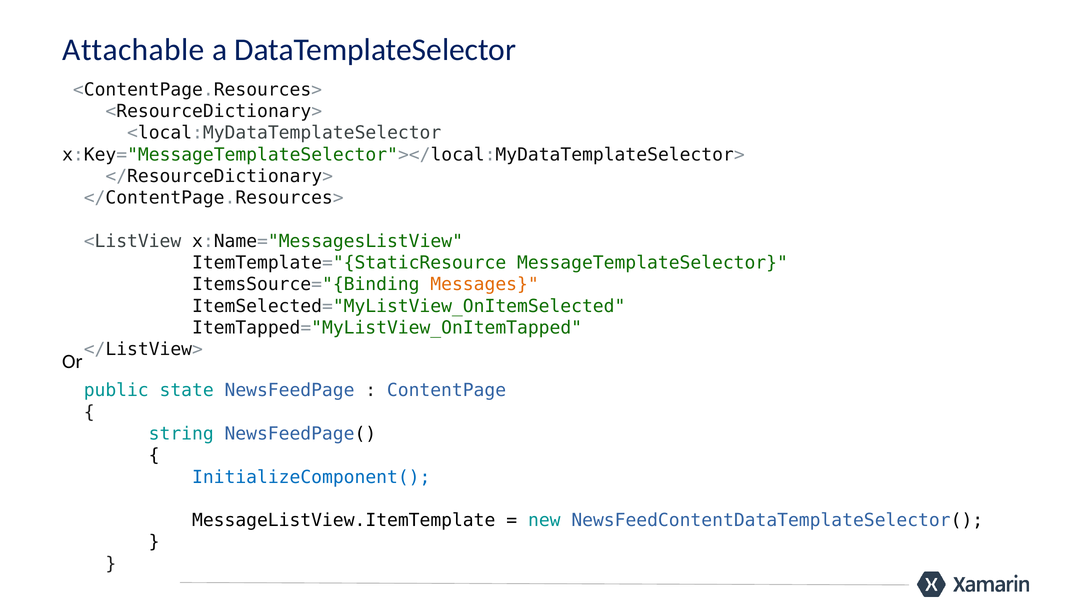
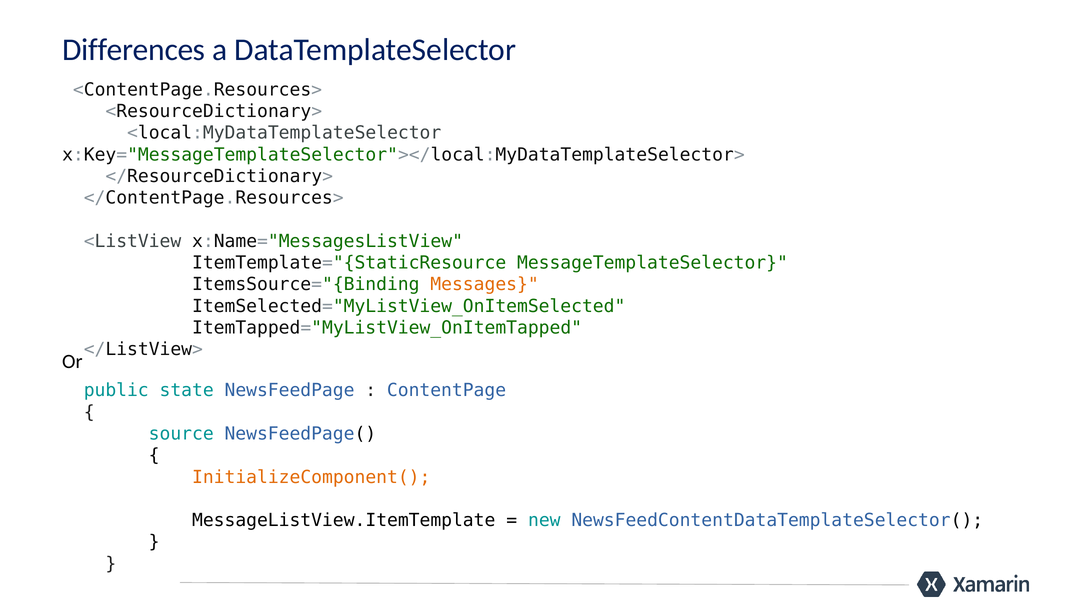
Attachable: Attachable -> Differences
string: string -> source
InitializeComponent( colour: blue -> orange
